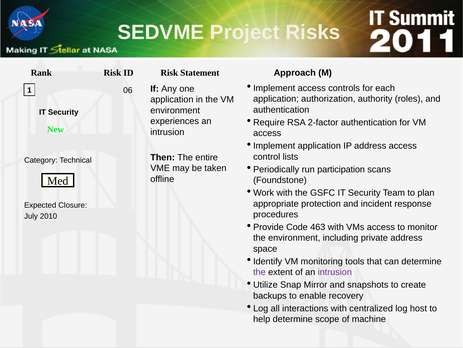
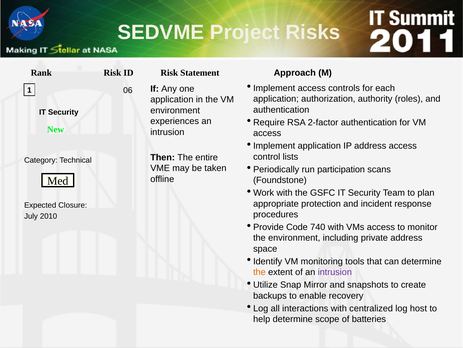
463: 463 -> 740
the at (259, 272) colour: purple -> orange
machine: machine -> batteries
